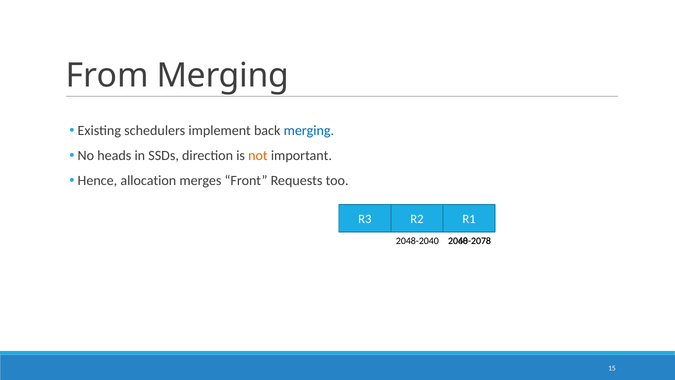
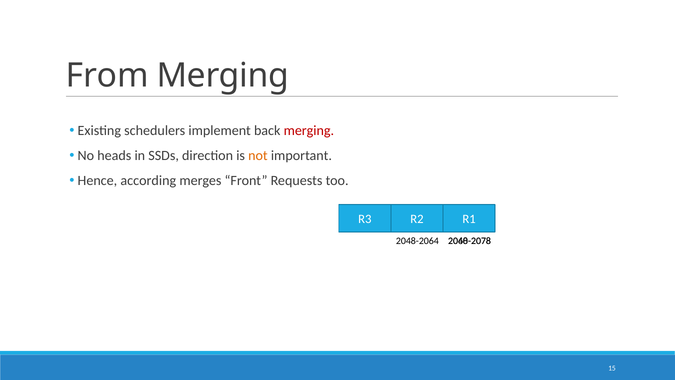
merging at (309, 130) colour: blue -> red
allocation: allocation -> according
2048-2040: 2048-2040 -> 2048-2064
